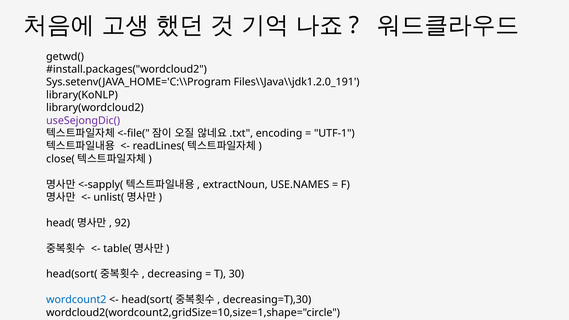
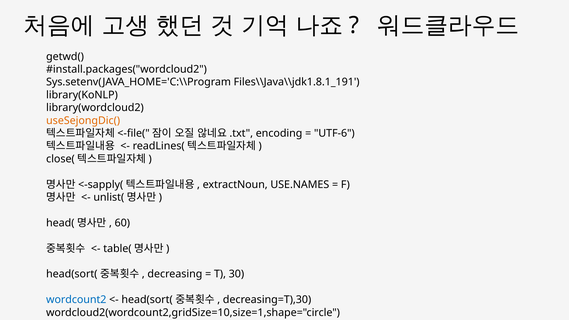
Files\\Java\\jdk1.2.0_191: Files\\Java\\jdk1.2.0_191 -> Files\\Java\\jdk1.8.1_191
useSejongDic( colour: purple -> orange
UTF-1: UTF-1 -> UTF-6
92: 92 -> 60
